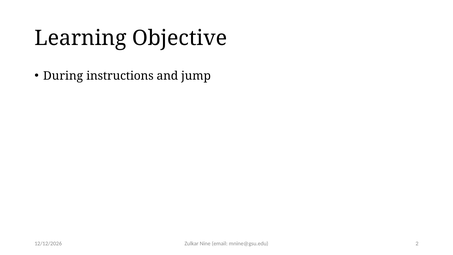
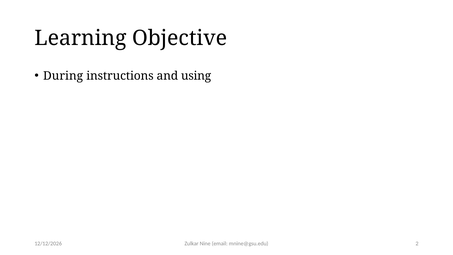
jump: jump -> using
